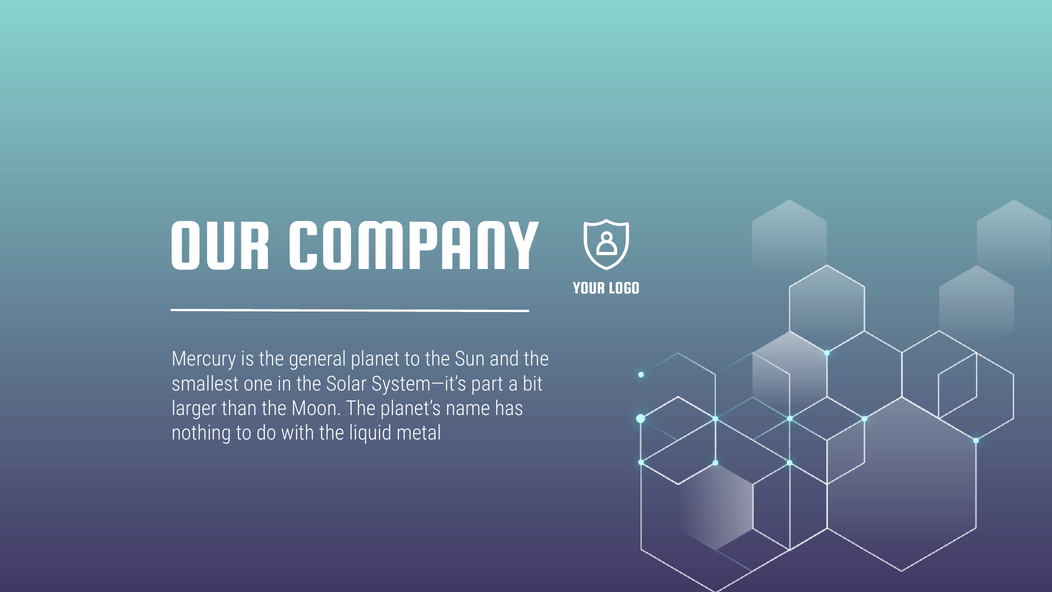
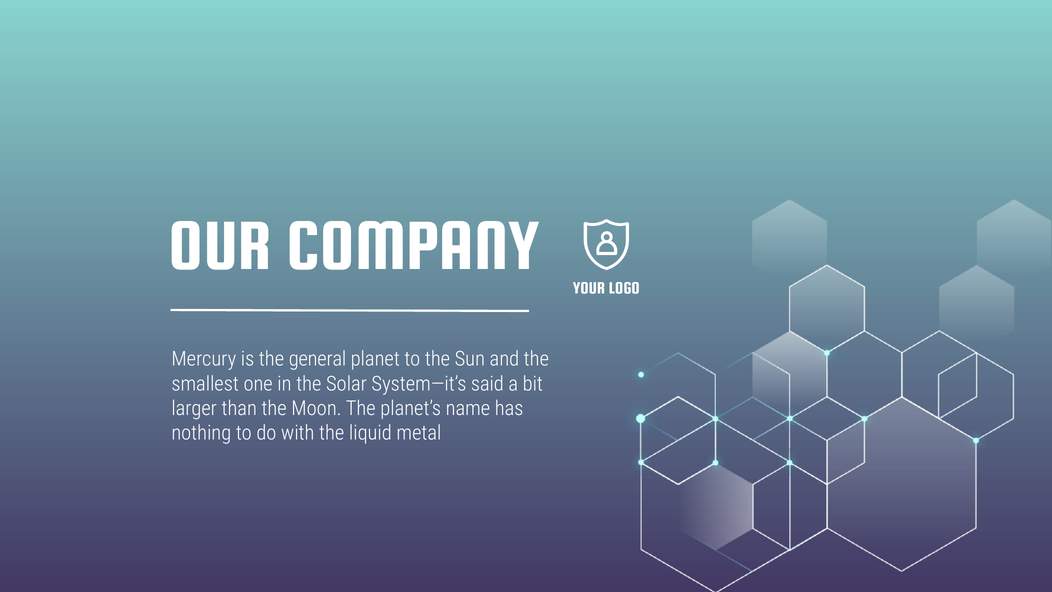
part: part -> said
